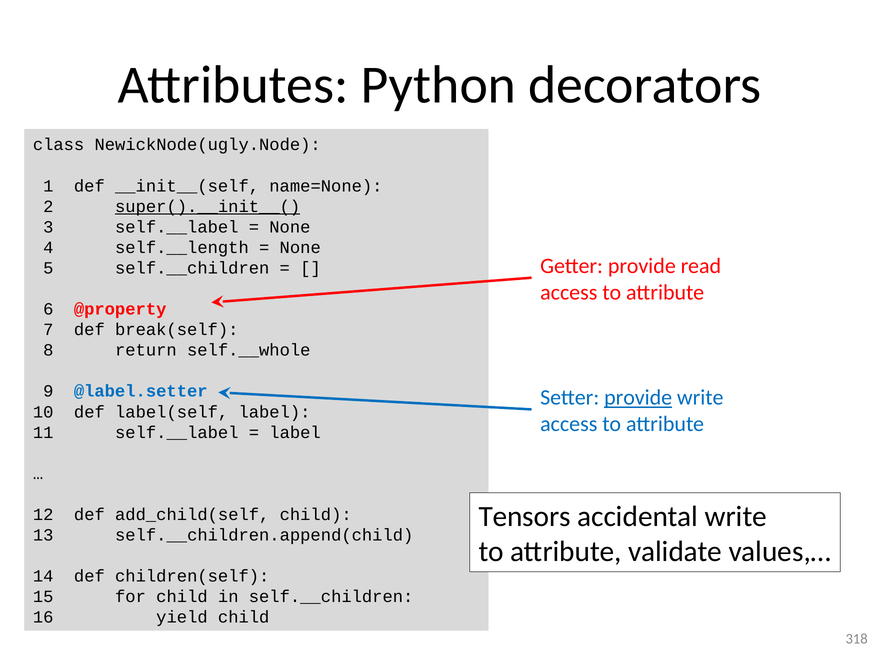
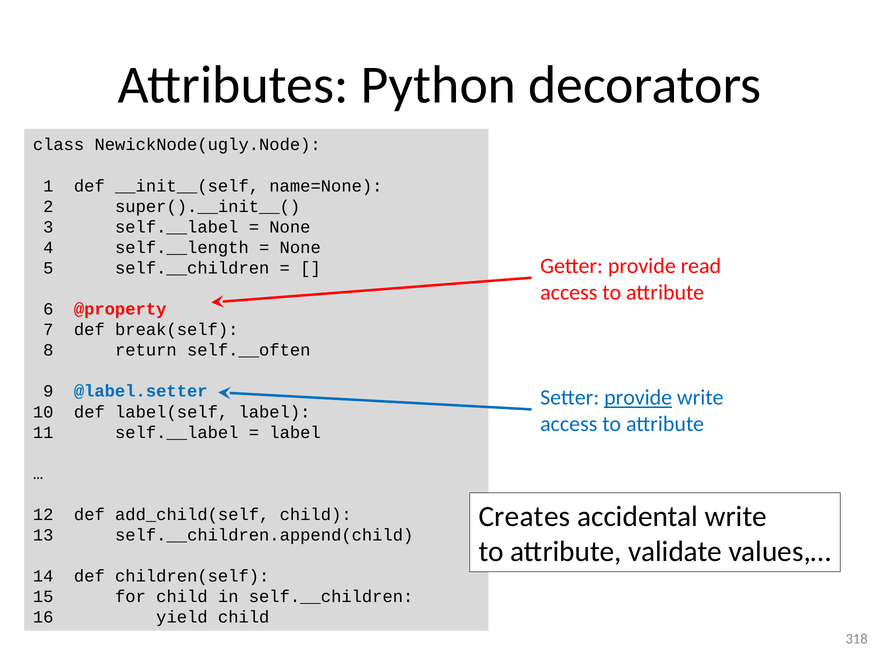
super().__init__( underline: present -> none
self.__whole: self.__whole -> self.__often
Tensors: Tensors -> Creates
